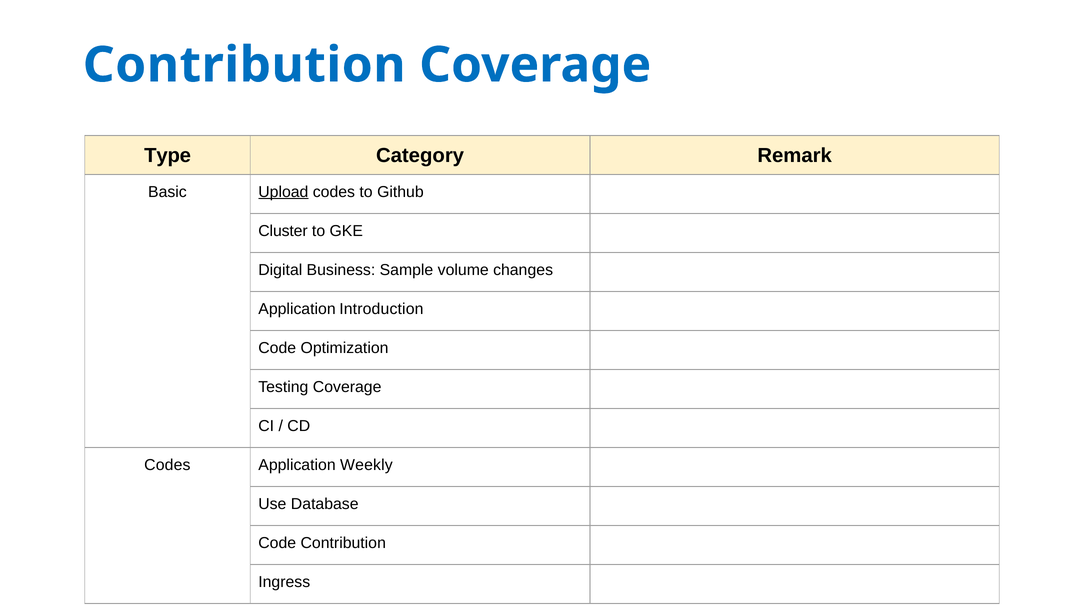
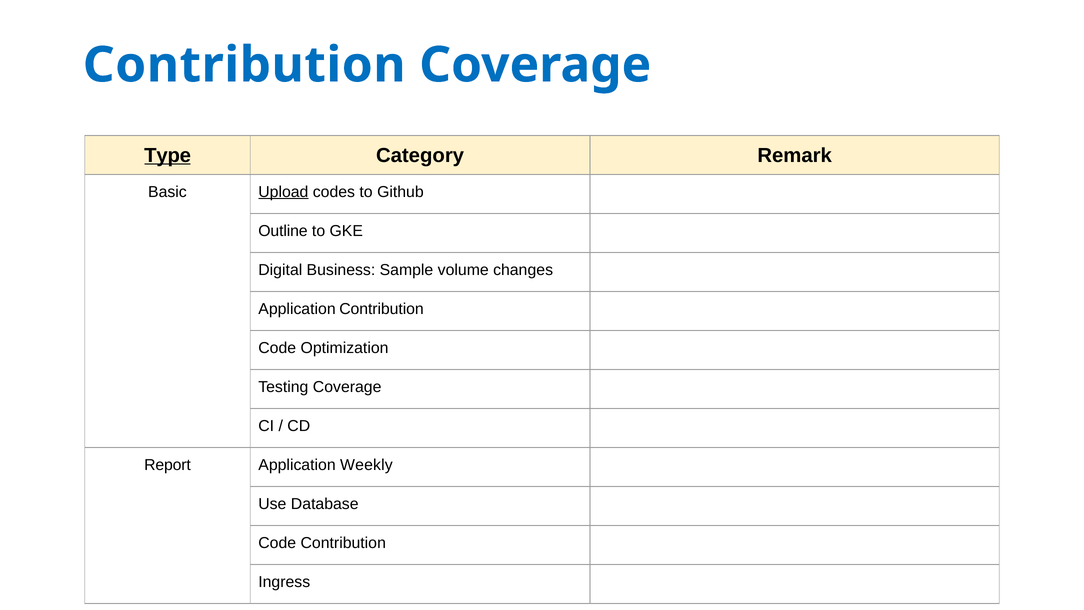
Type underline: none -> present
Cluster: Cluster -> Outline
Application Introduction: Introduction -> Contribution
Codes at (167, 465): Codes -> Report
